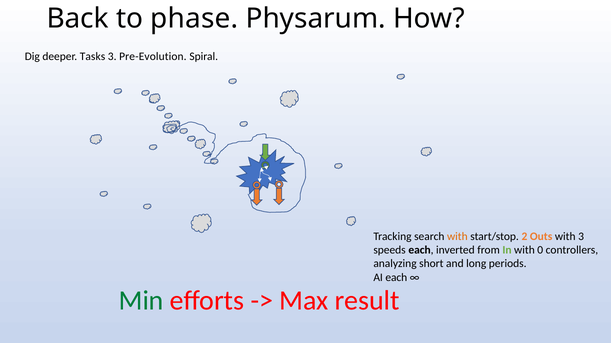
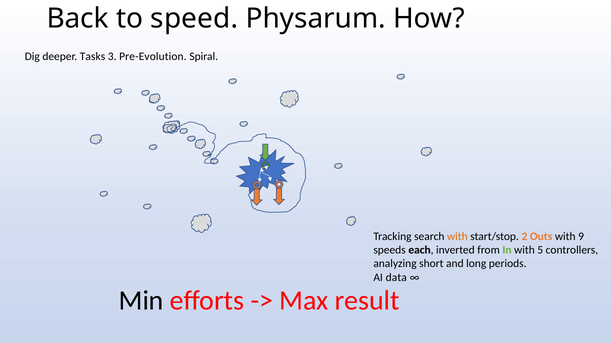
phase: phase -> speed
with 3: 3 -> 9
0: 0 -> 5
AI each: each -> data
Min colour: green -> black
